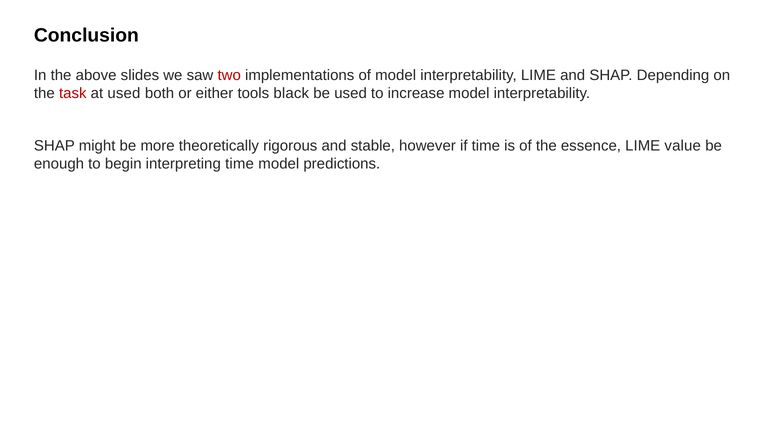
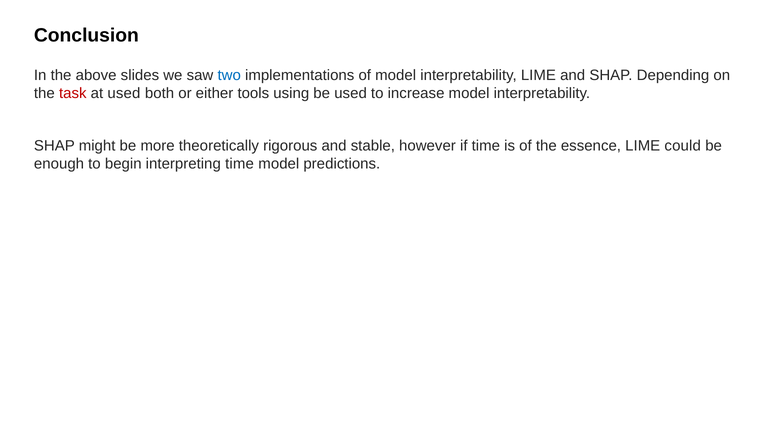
two colour: red -> blue
black: black -> using
value: value -> could
